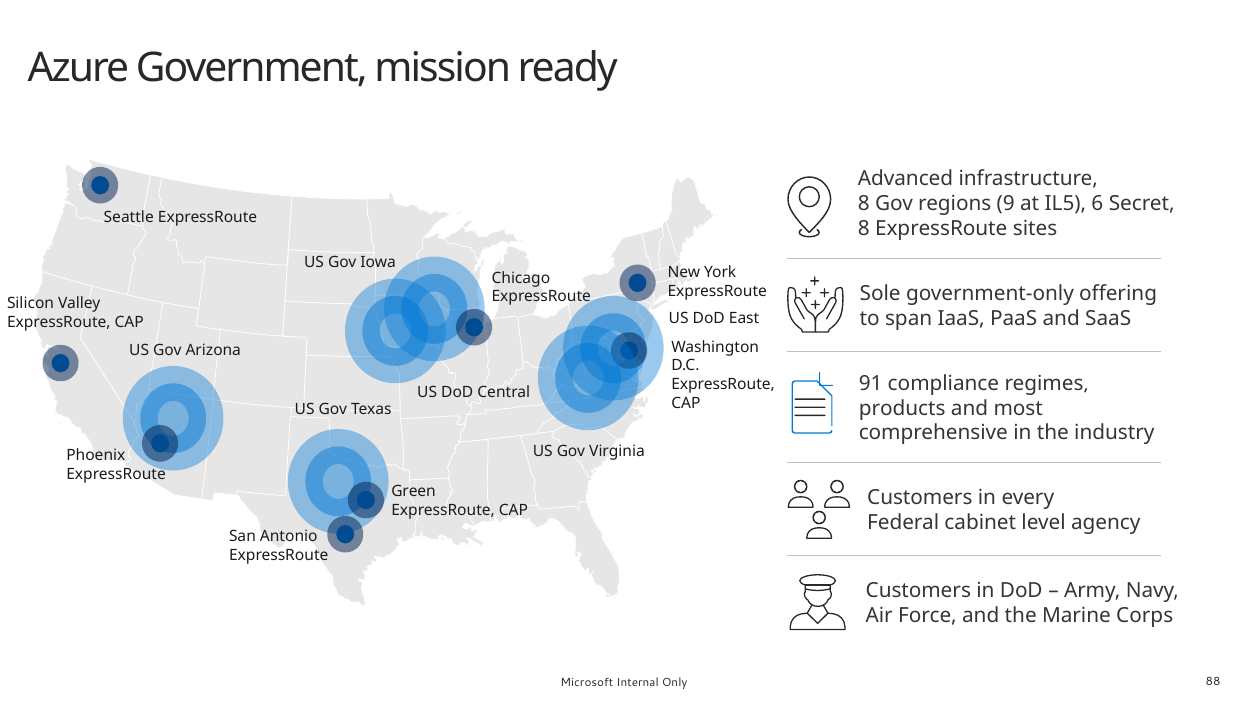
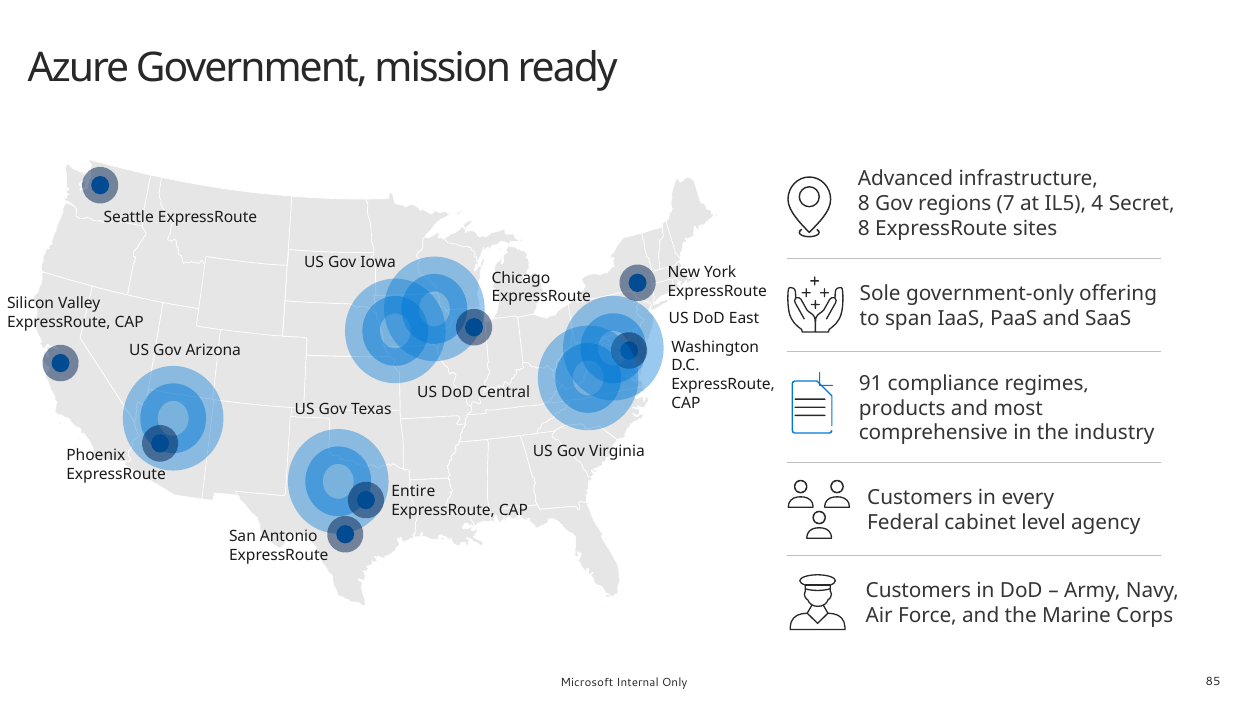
9: 9 -> 7
6: 6 -> 4
Green: Green -> Entire
88: 88 -> 85
